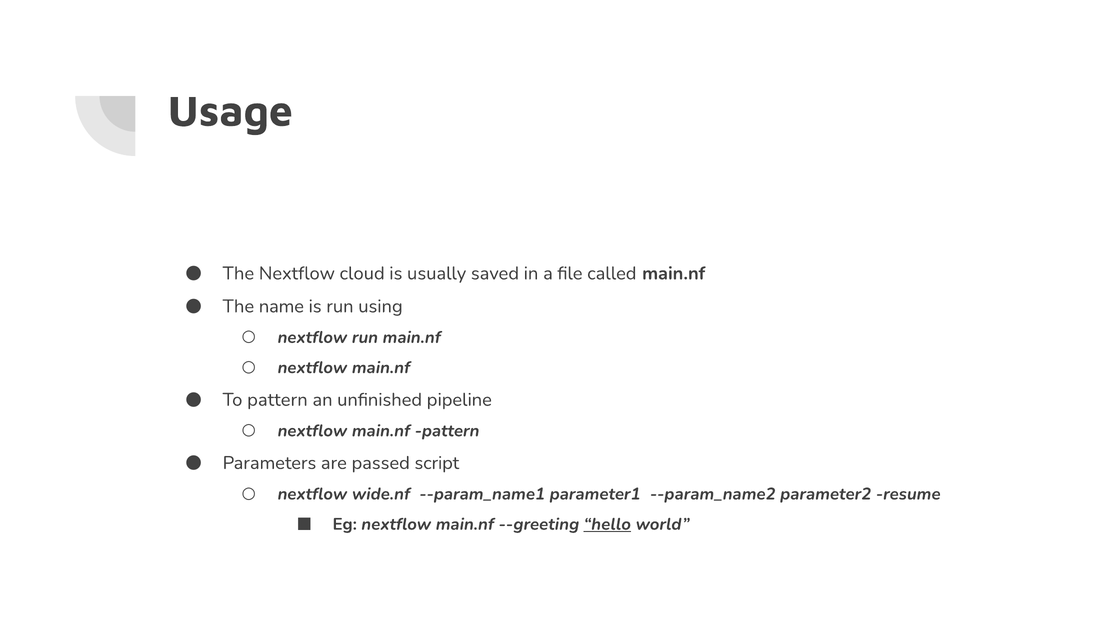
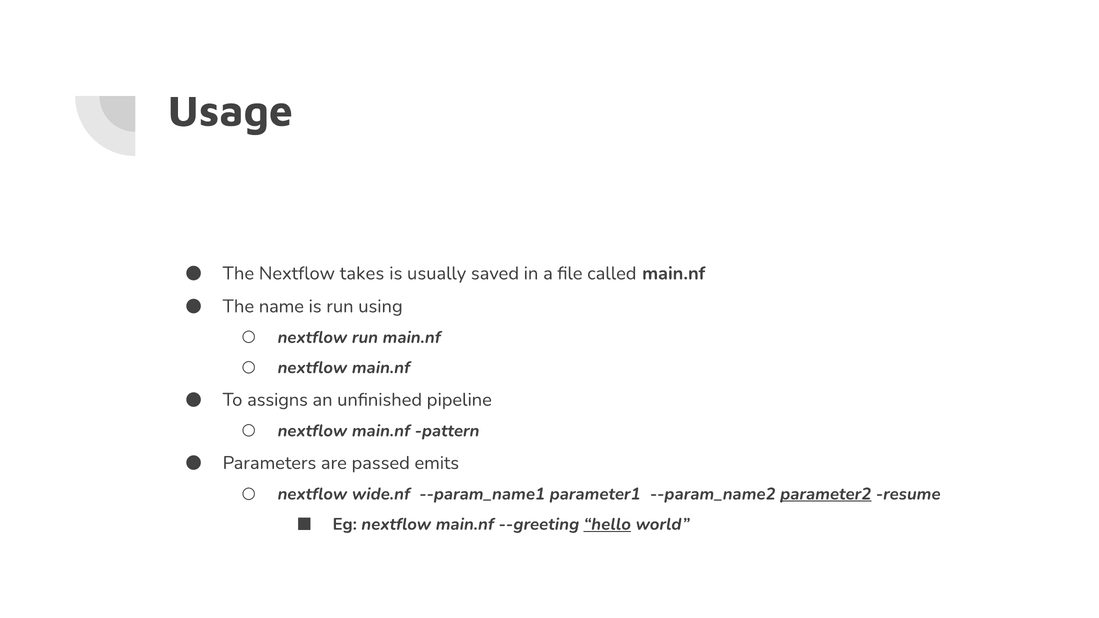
cloud: cloud -> takes
To pattern: pattern -> assigns
script: script -> emits
parameter2 underline: none -> present
